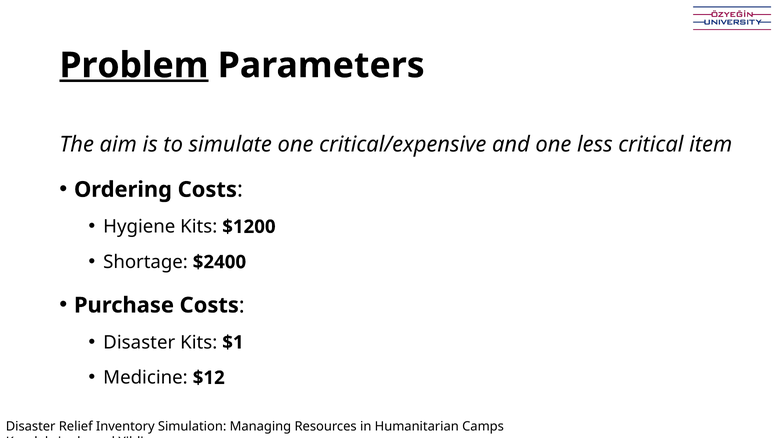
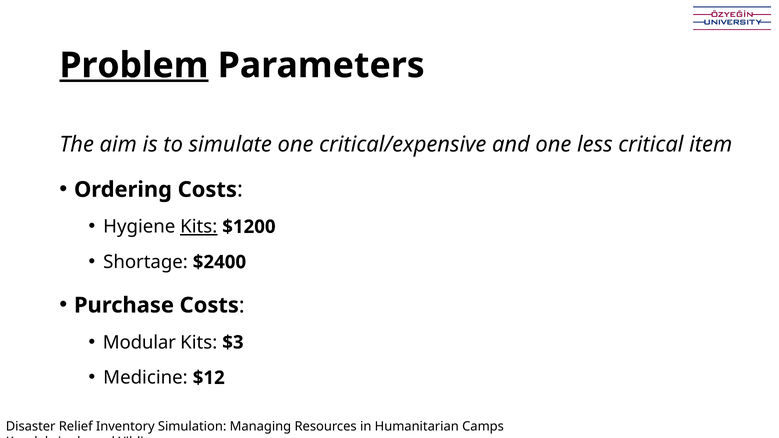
Kits at (199, 227) underline: none -> present
Disaster at (139, 343): Disaster -> Modular
$1: $1 -> $3
